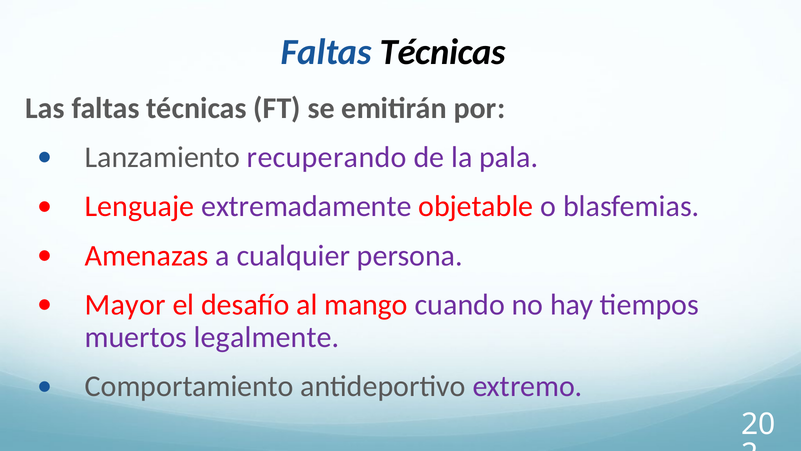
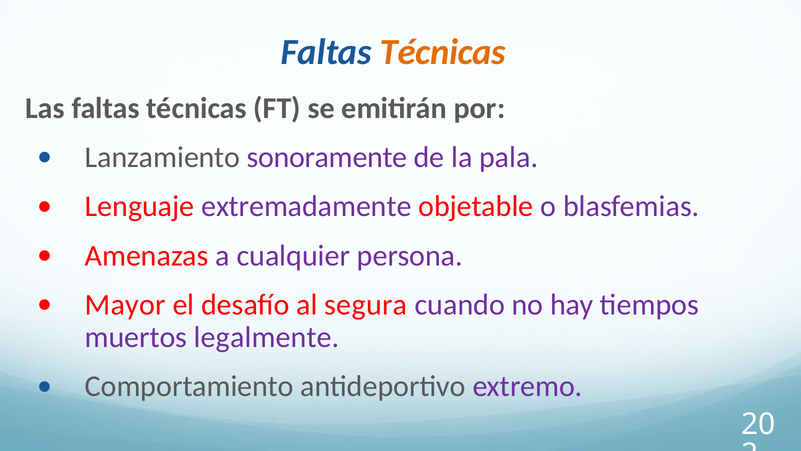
Técnicas at (443, 52) colour: black -> orange
recuperando: recuperando -> sonoramente
mango: mango -> segura
